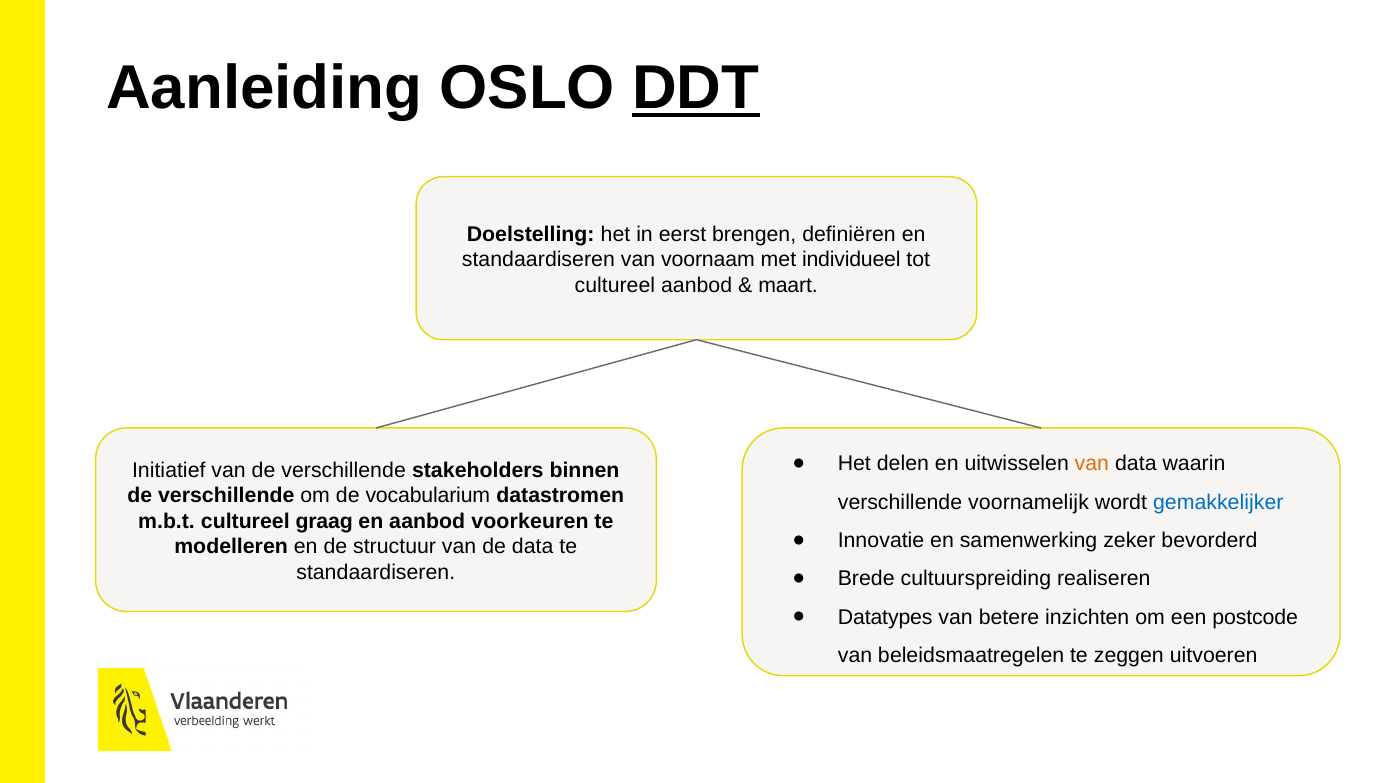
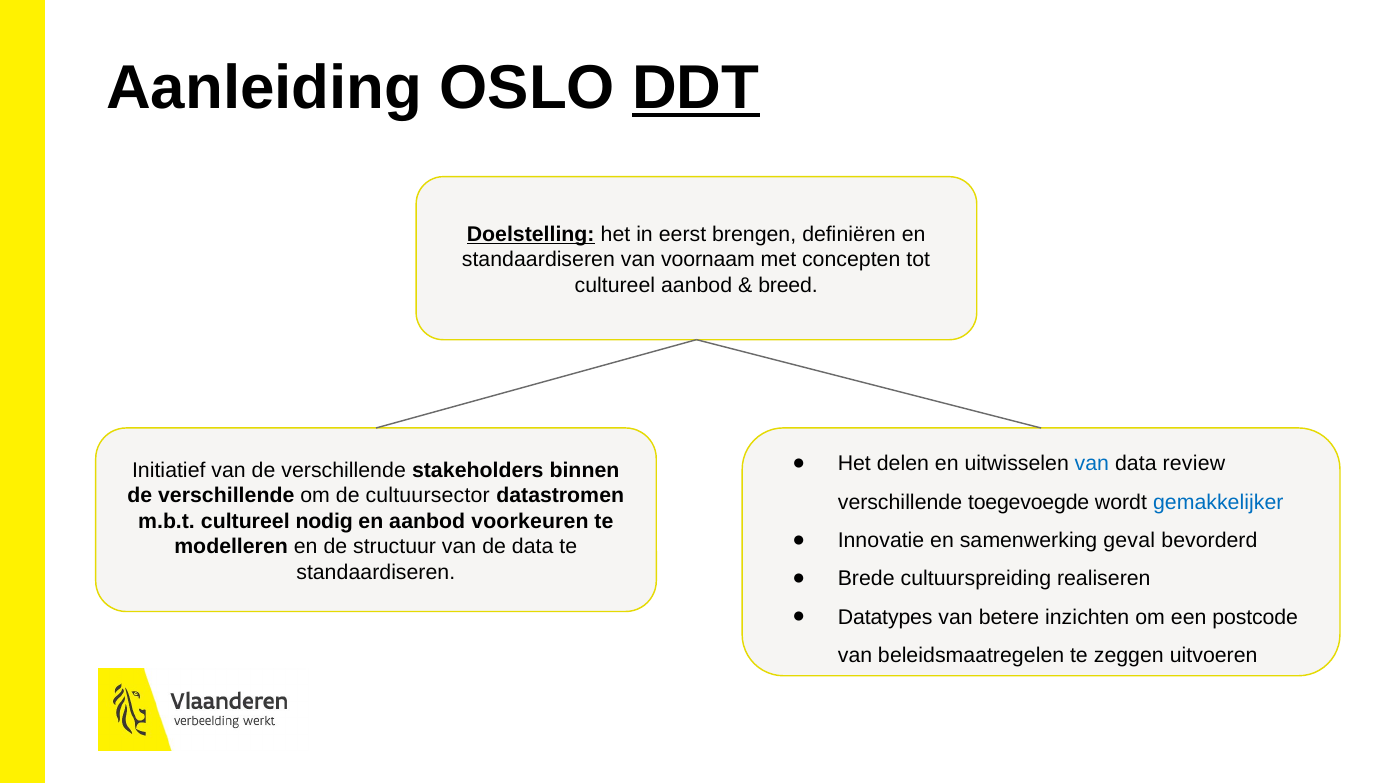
Doelstelling underline: none -> present
individueel: individueel -> concepten
maart: maart -> breed
van at (1092, 464) colour: orange -> blue
waarin: waarin -> review
vocabularium: vocabularium -> cultuursector
voornamelijk: voornamelijk -> toegevoegde
graag: graag -> nodig
zeker: zeker -> geval
